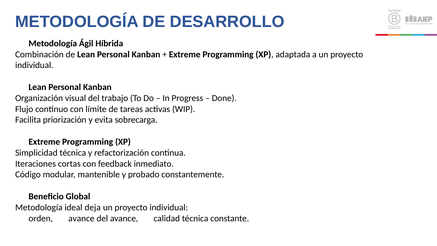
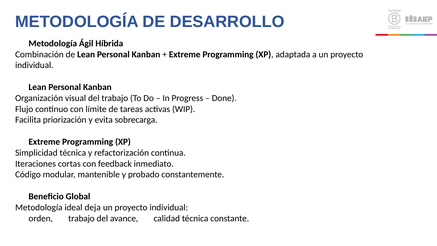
orden avance: avance -> trabajo
